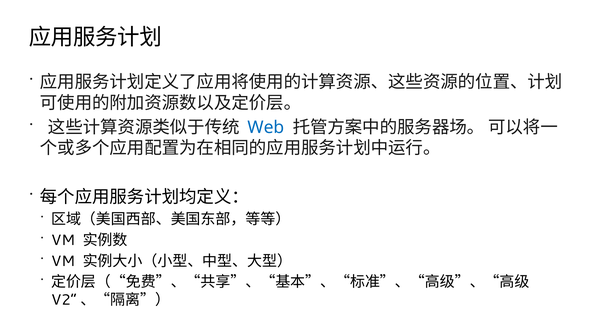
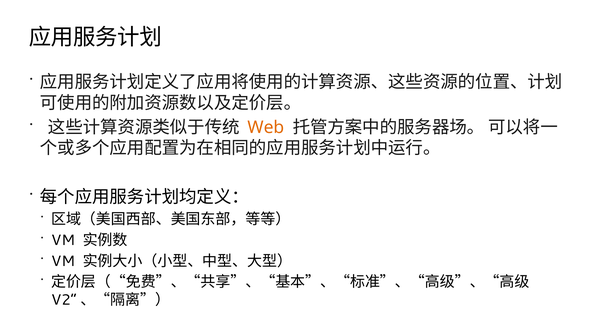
Web colour: blue -> orange
